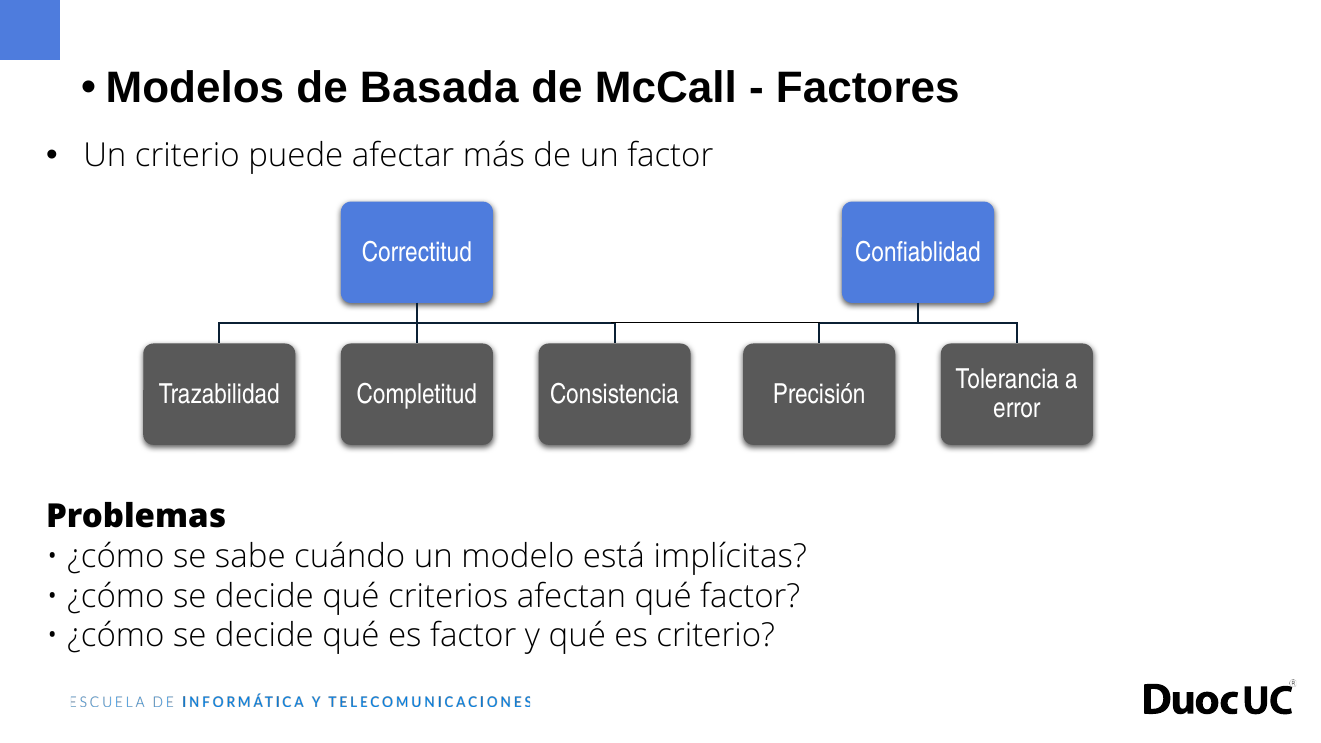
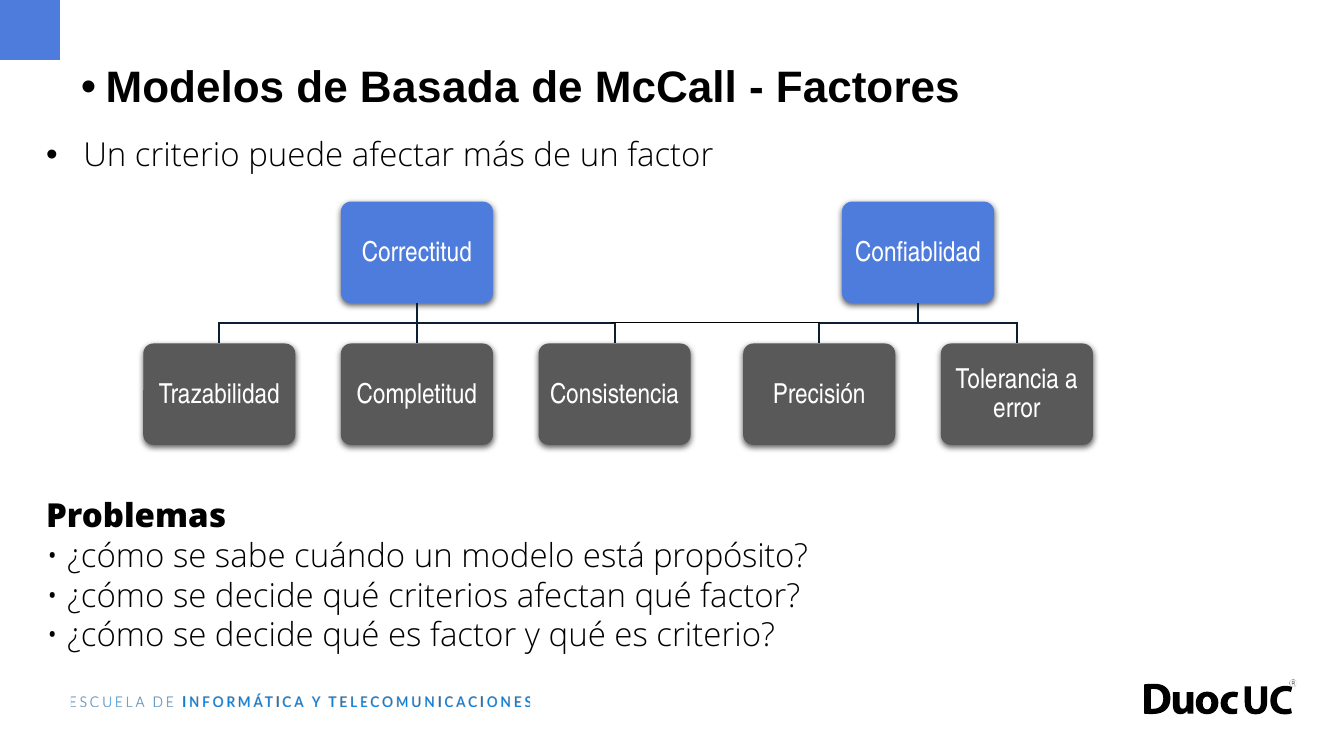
implícitas: implícitas -> propósito
